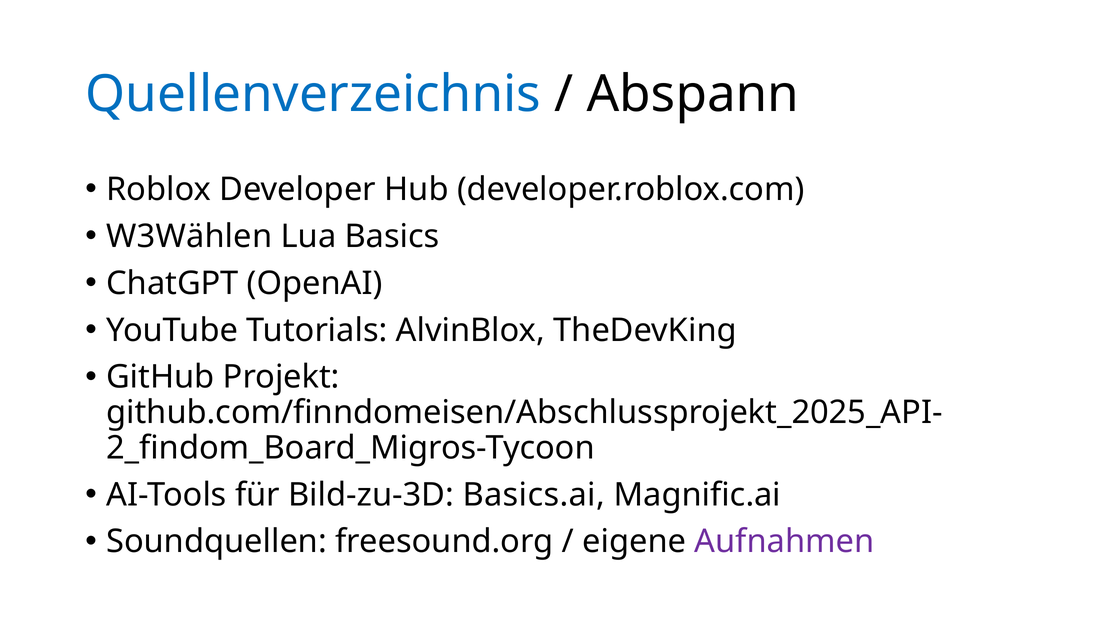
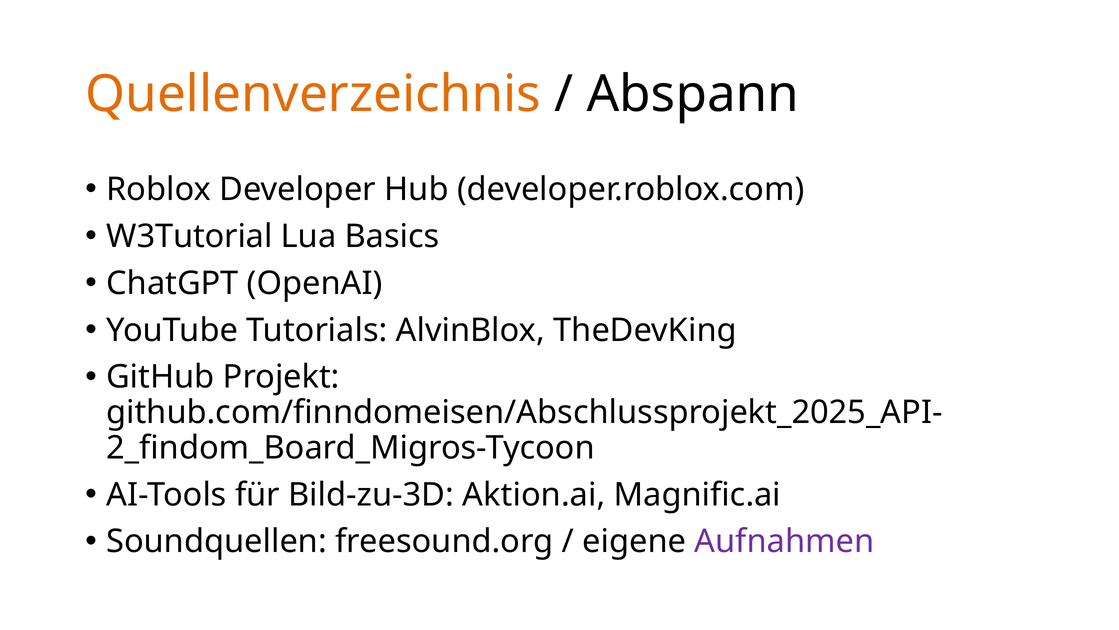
Quellenverzeichnis colour: blue -> orange
W3Wählen: W3Wählen -> W3Tutorial
Basics.ai: Basics.ai -> Aktion.ai
